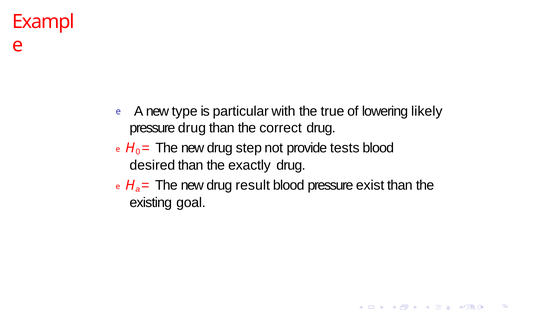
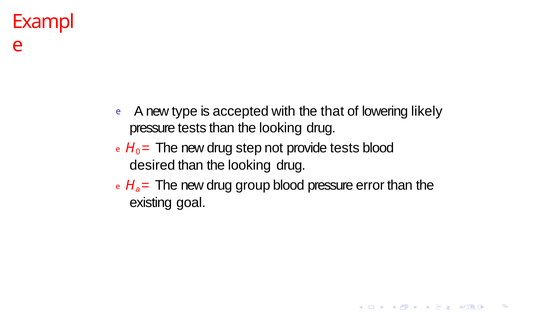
particular: particular -> accepted
true: true -> that
pressure drug: drug -> tests
correct at (281, 128): correct -> looking
exactly at (249, 165): exactly -> looking
result: result -> group
exist: exist -> error
